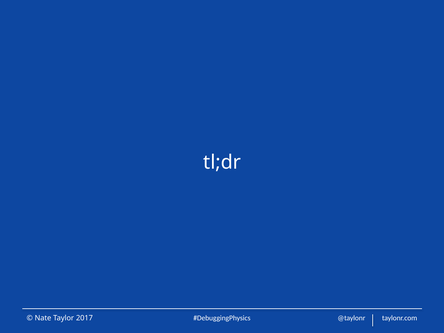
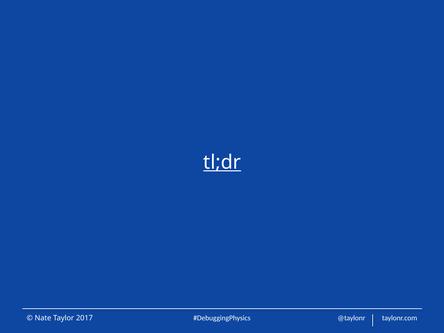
tl;dr underline: none -> present
